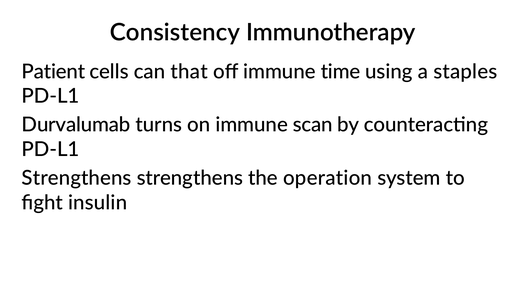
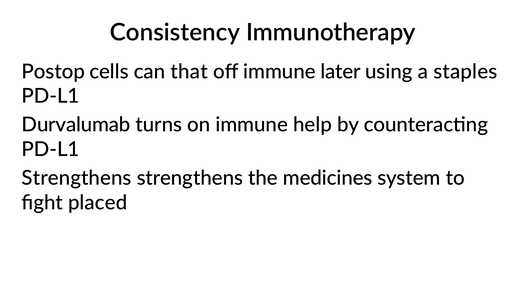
Patient: Patient -> Postop
time: time -> later
scan: scan -> help
operation: operation -> medicines
insulin: insulin -> placed
